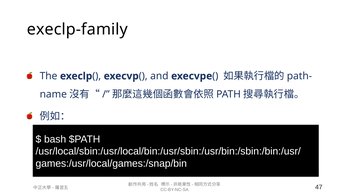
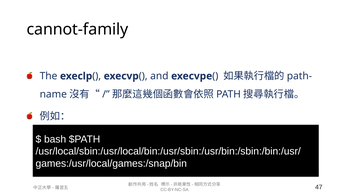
execlp-family: execlp-family -> cannot-family
